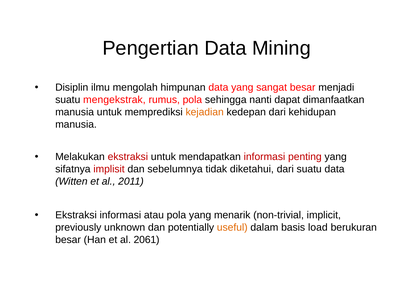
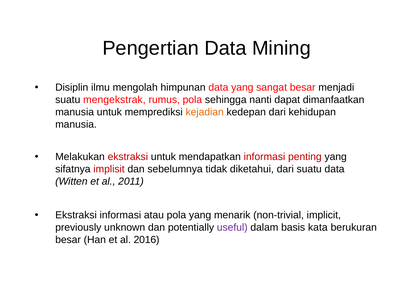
useful colour: orange -> purple
load: load -> kata
2061: 2061 -> 2016
